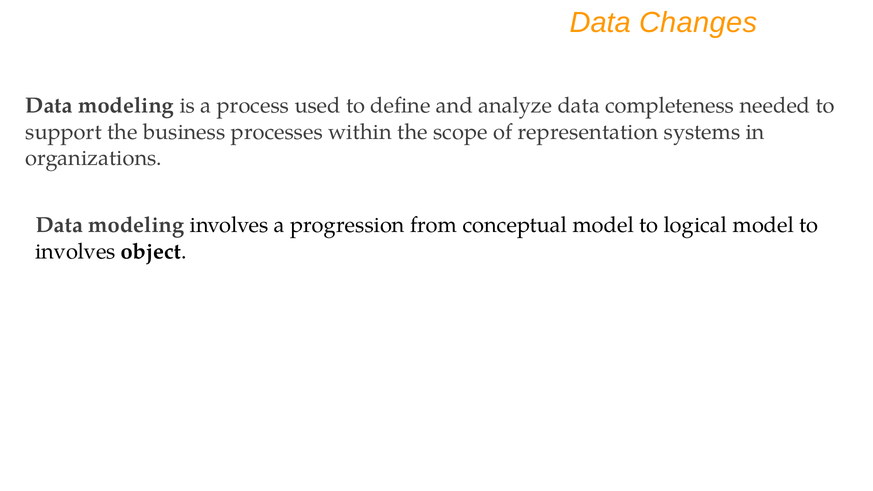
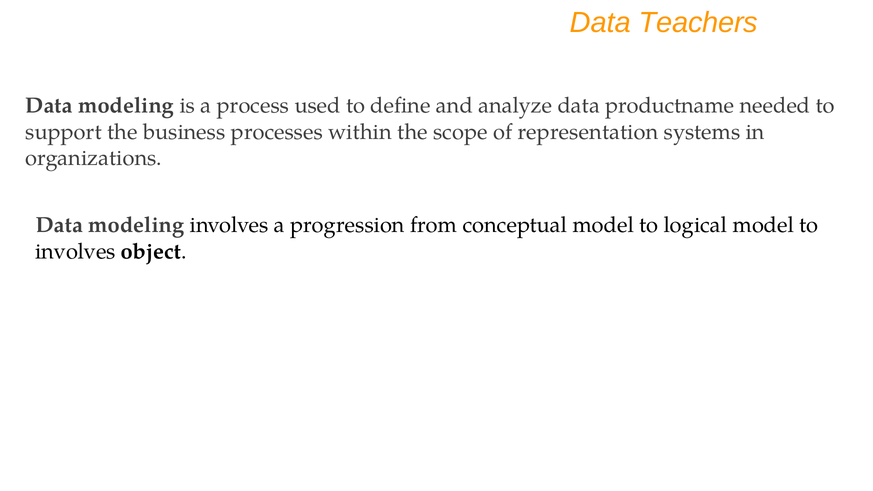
Changes: Changes -> Teachers
completeness: completeness -> productname
